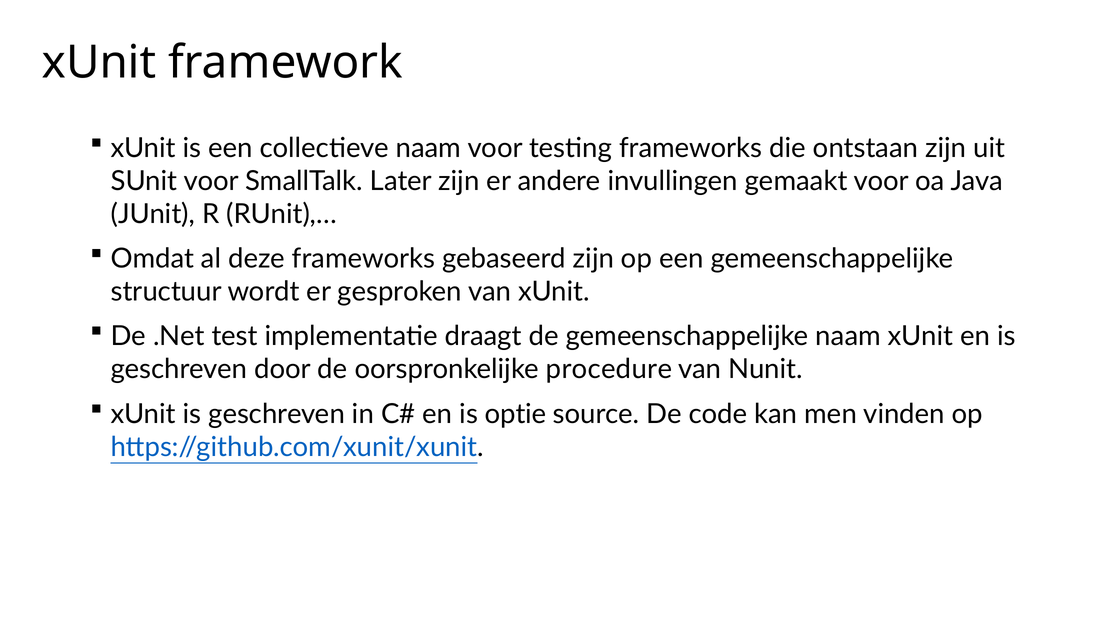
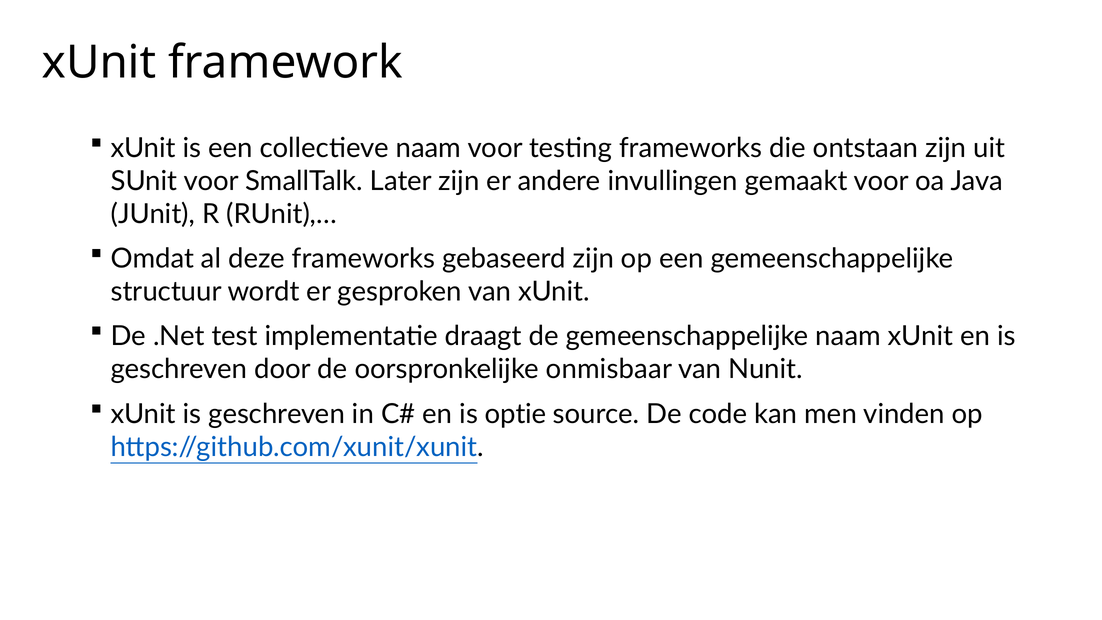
procedure: procedure -> onmisbaar
